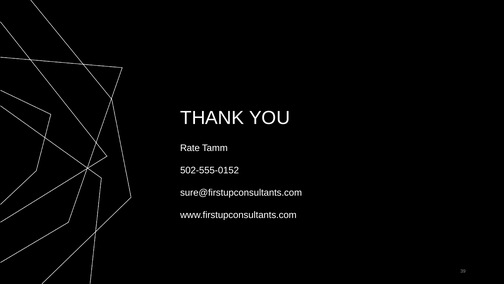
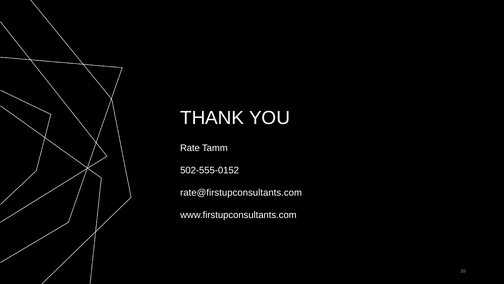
sure@firstupconsultants.com: sure@firstupconsultants.com -> rate@firstupconsultants.com
